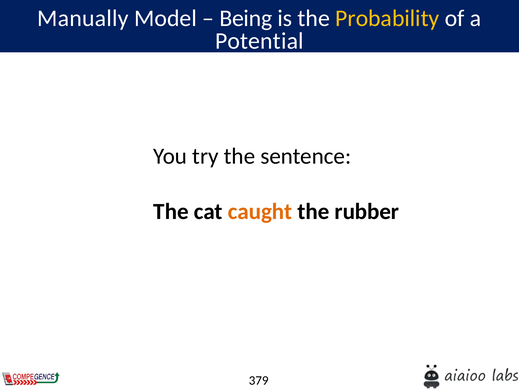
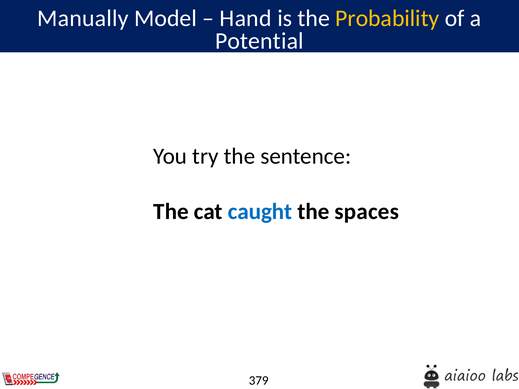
Being: Being -> Hand
caught colour: orange -> blue
rubber: rubber -> spaces
